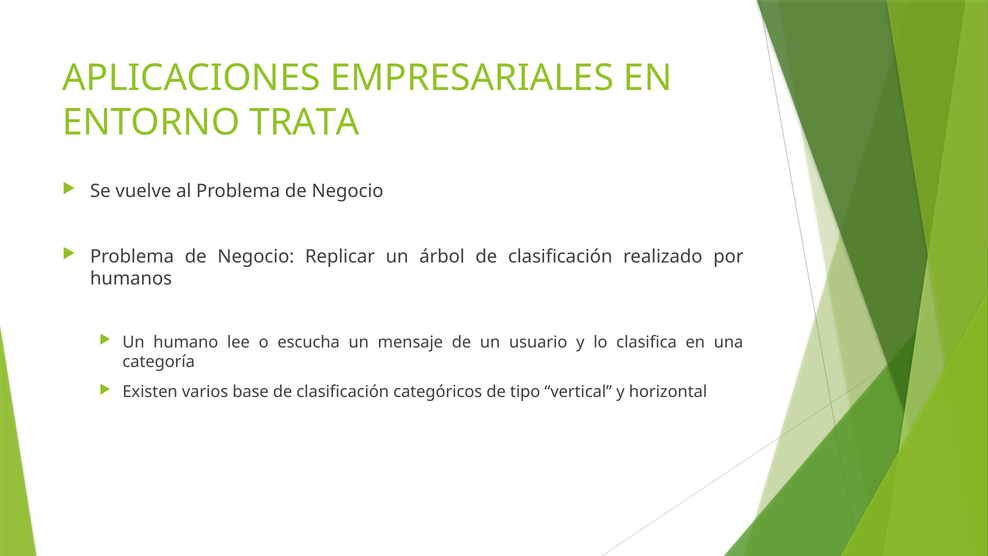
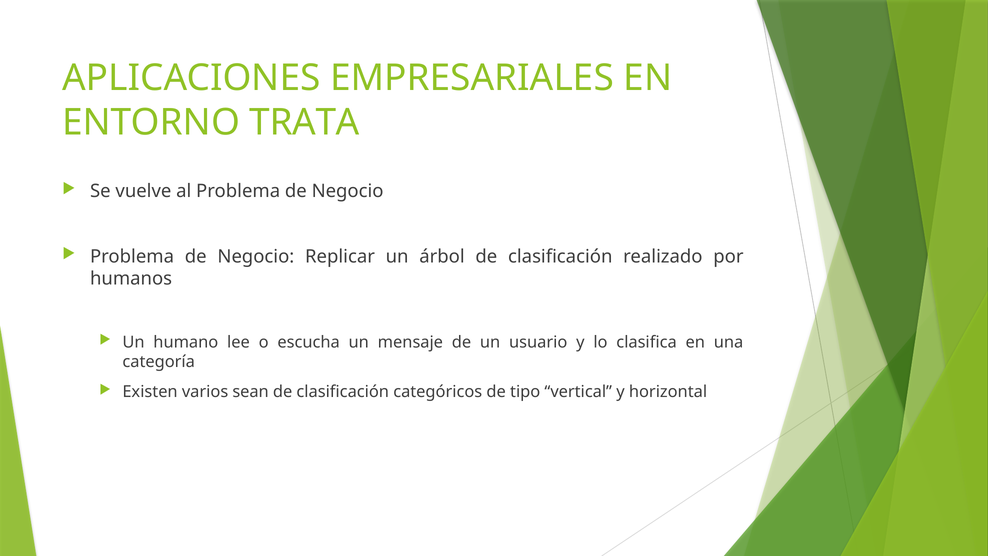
base: base -> sean
